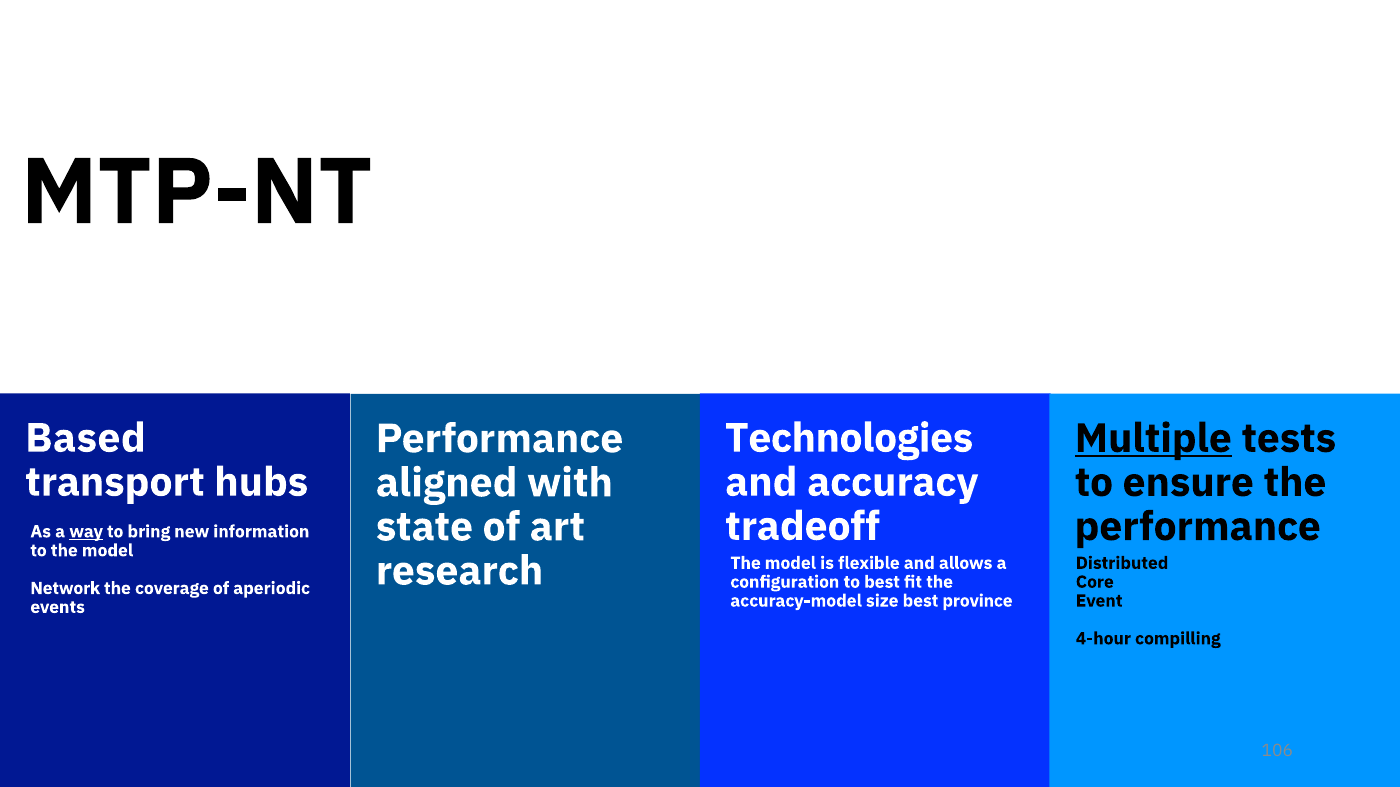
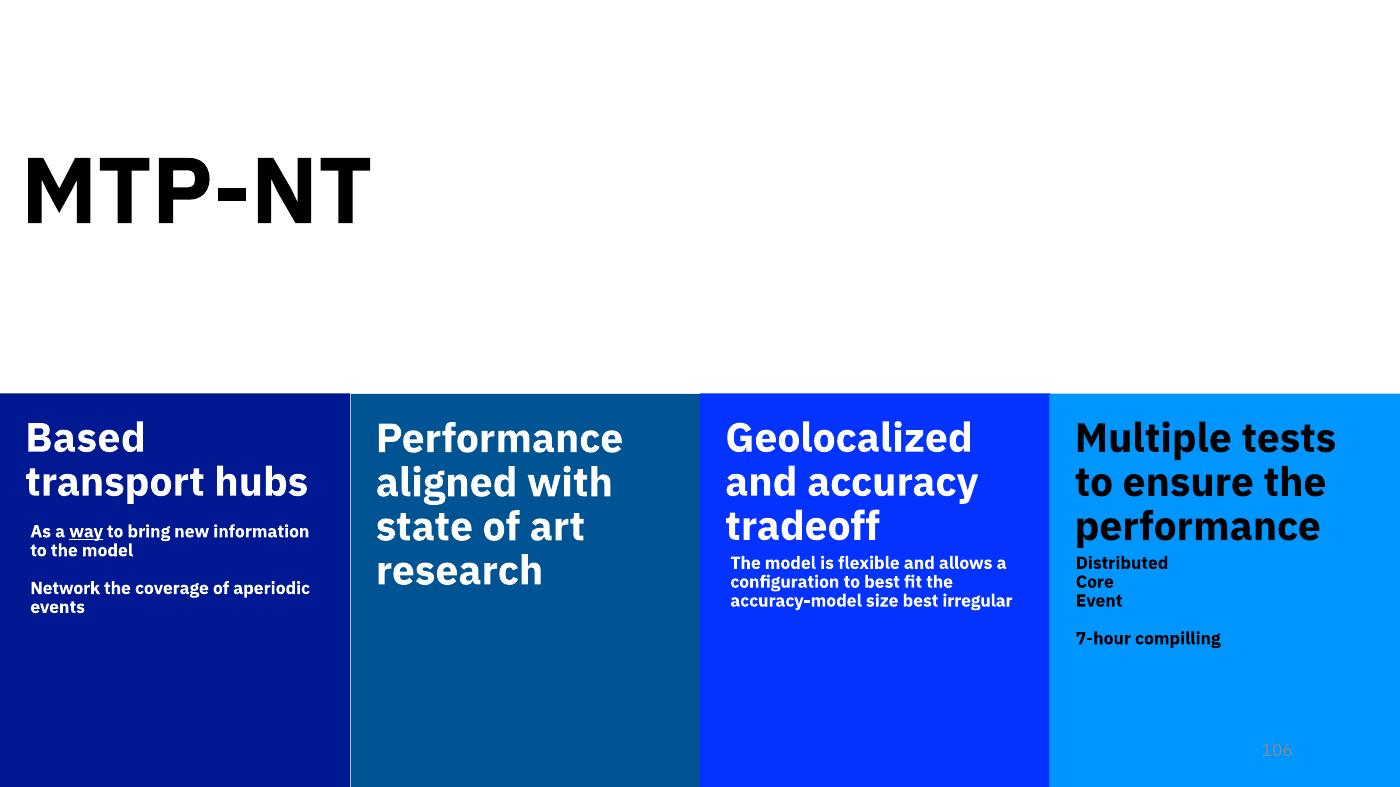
Technologies: Technologies -> Geolocalized
Multiple underline: present -> none
province: province -> irregular
4-hour: 4-hour -> 7-hour
